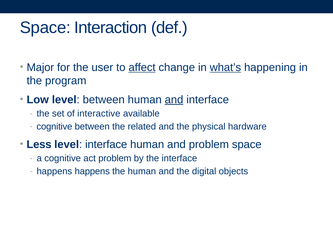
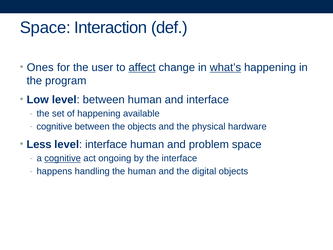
Major: Major -> Ones
and at (174, 100) underline: present -> none
of interactive: interactive -> happening
the related: related -> objects
cognitive at (63, 158) underline: none -> present
act problem: problem -> ongoing
happens happens: happens -> handling
